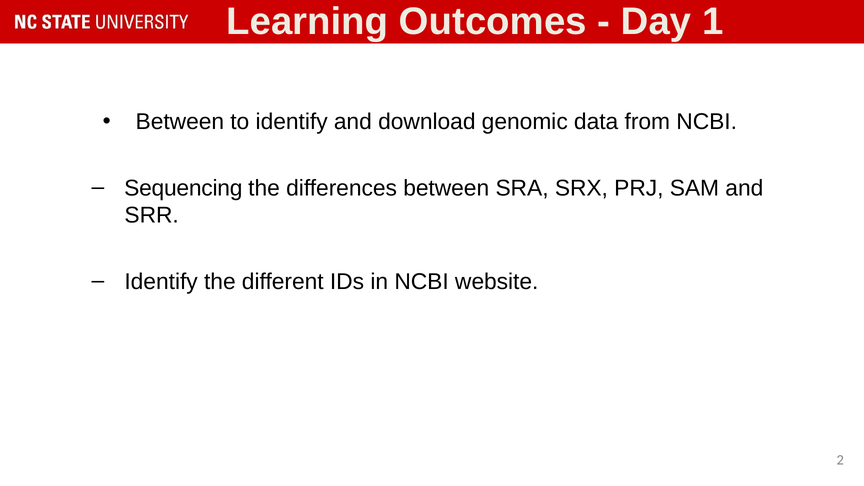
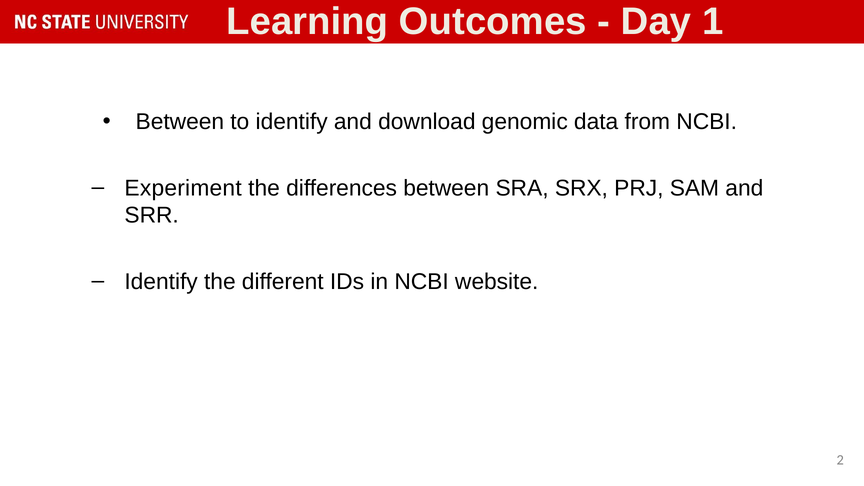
Sequencing: Sequencing -> Experiment
